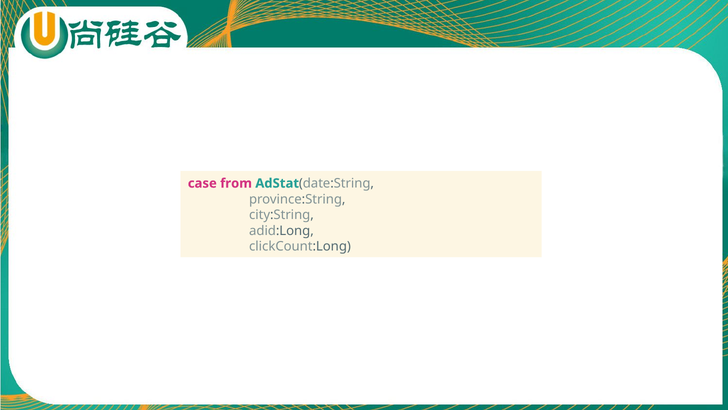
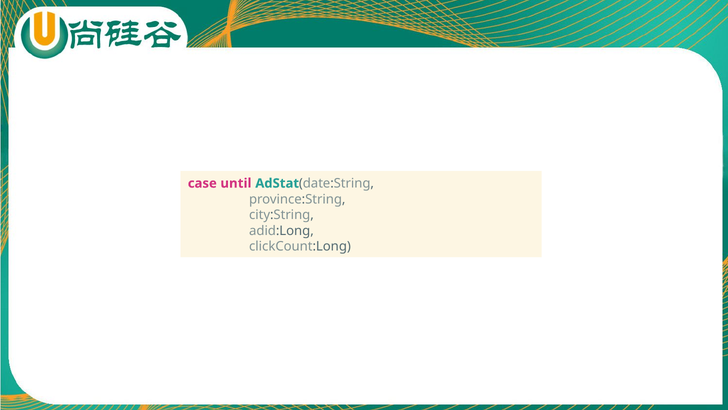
from: from -> until
